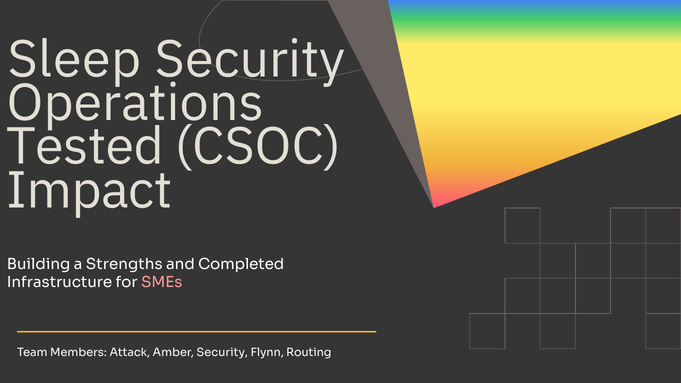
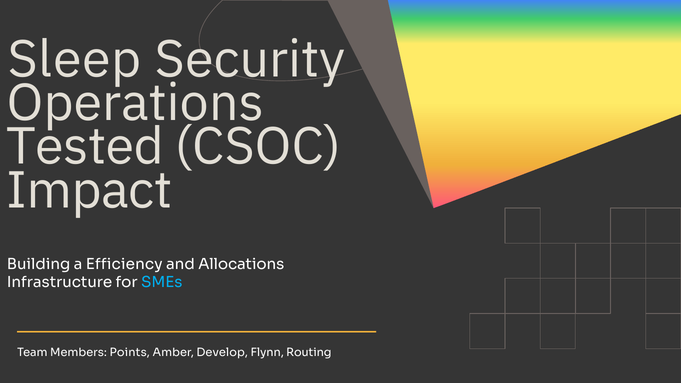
Strengths: Strengths -> Efficiency
Completed: Completed -> Allocations
SMEs colour: pink -> light blue
Attack: Attack -> Points
Amber Security: Security -> Develop
